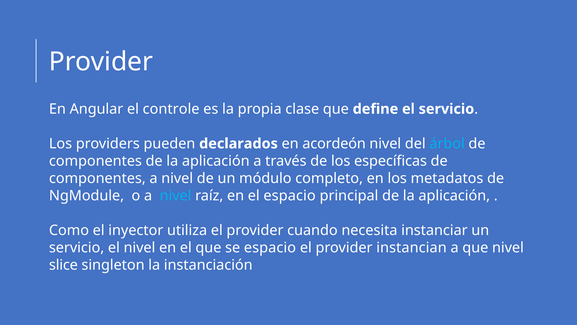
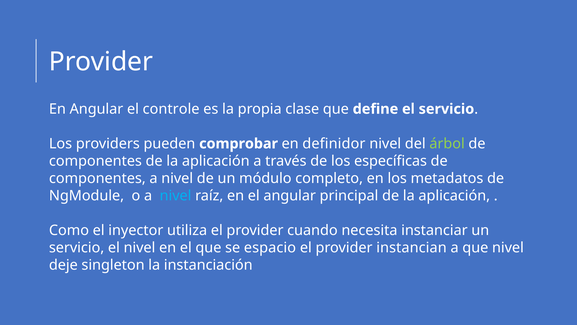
declarados: declarados -> comprobar
acordeón: acordeón -> definidor
árbol colour: light blue -> light green
el espacio: espacio -> angular
slice: slice -> deje
